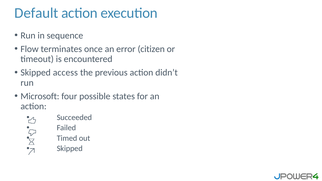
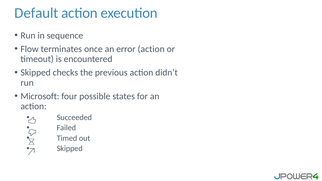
error citizen: citizen -> action
access: access -> checks
